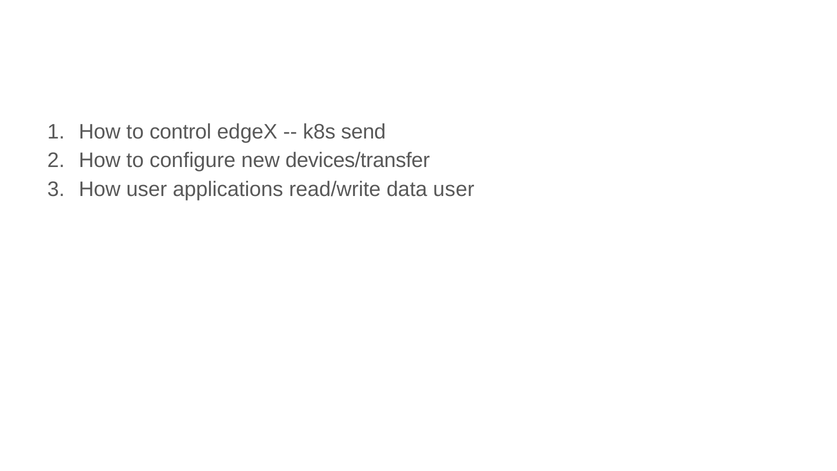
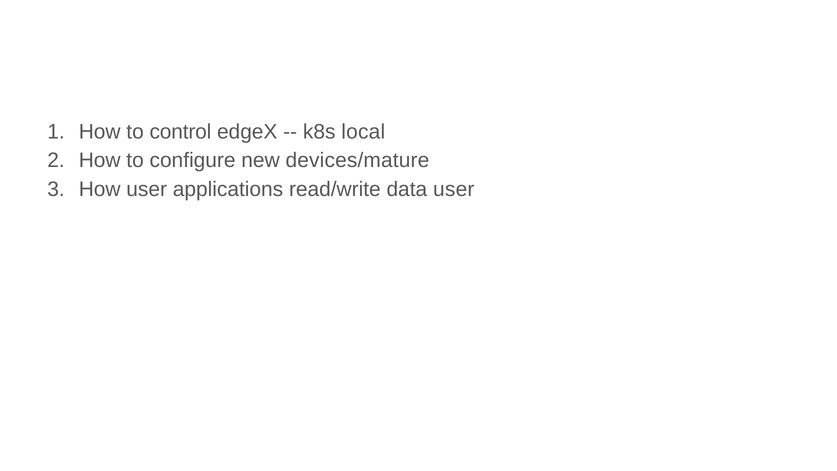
send: send -> local
devices/transfer: devices/transfer -> devices/mature
